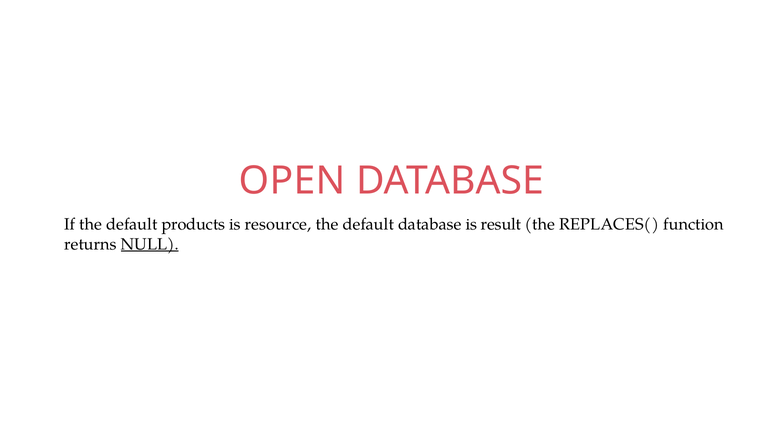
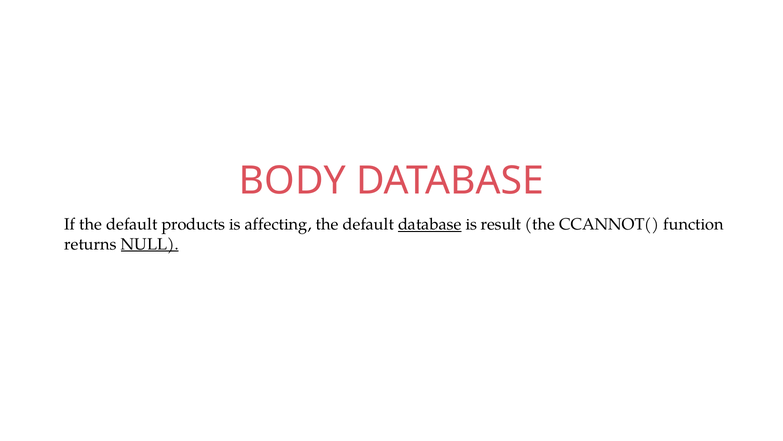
OPEN: OPEN -> BODY
resource: resource -> affecting
database at (430, 224) underline: none -> present
REPLACES(: REPLACES( -> CCANNOT(
